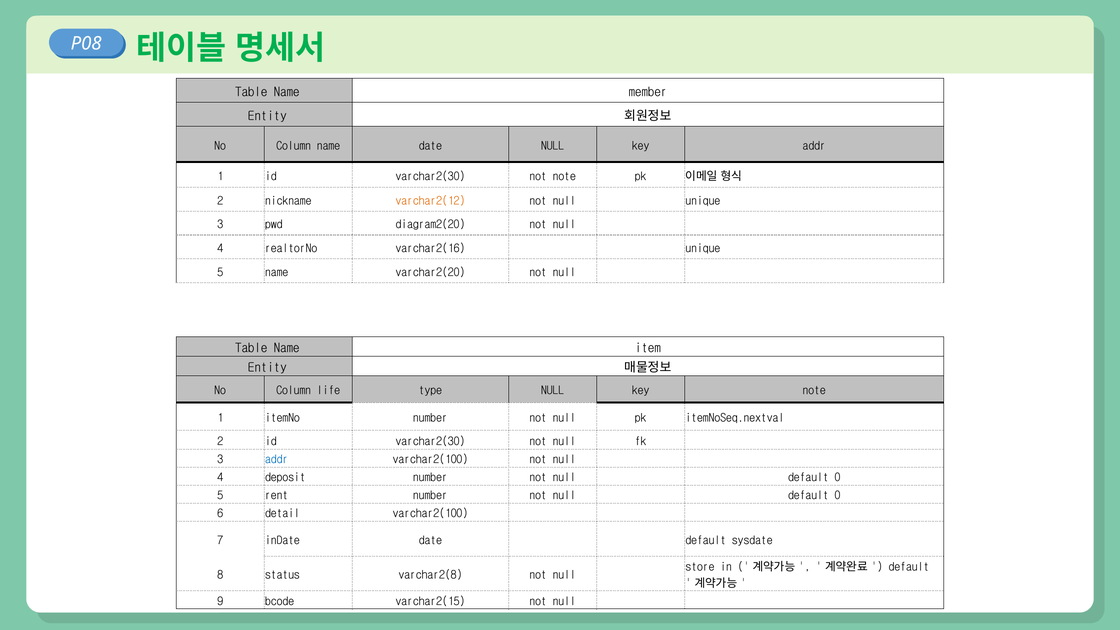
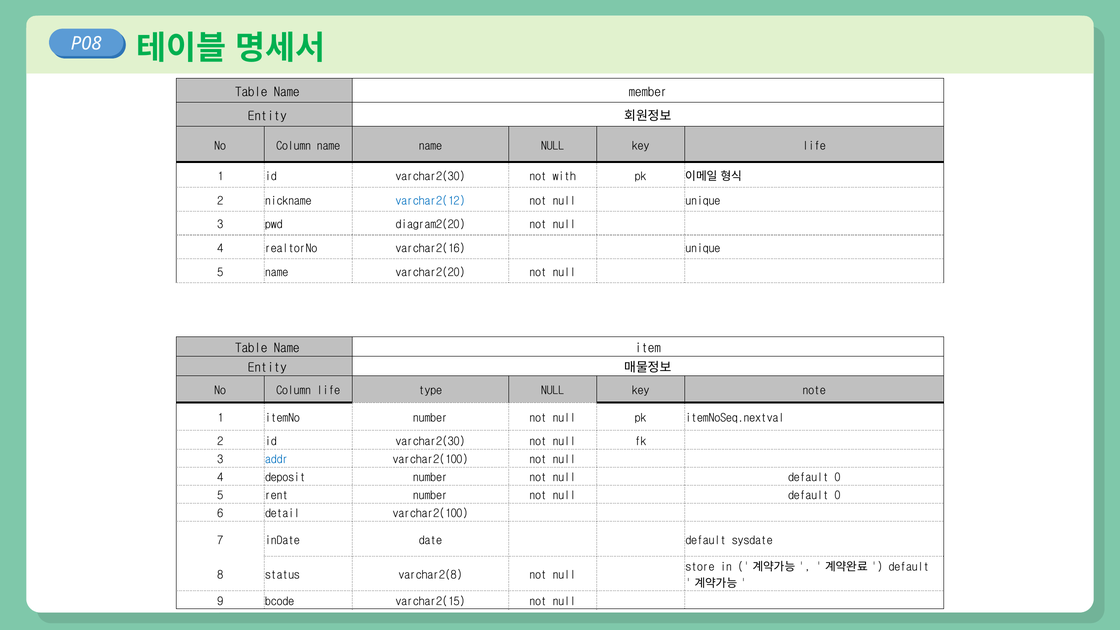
name date: date -> name
key addr: addr -> life
not note: note -> with
varchar2(12 colour: orange -> blue
